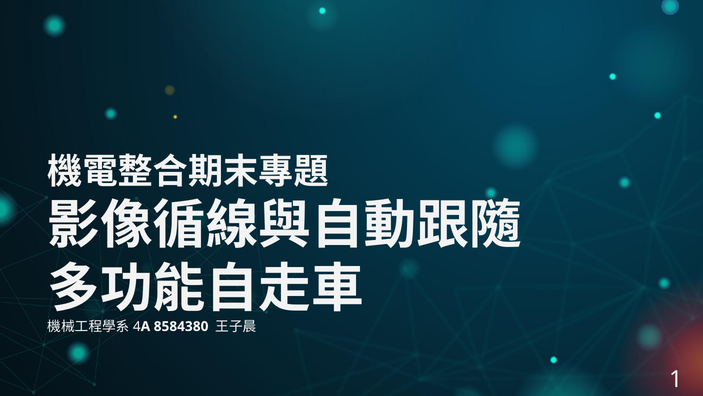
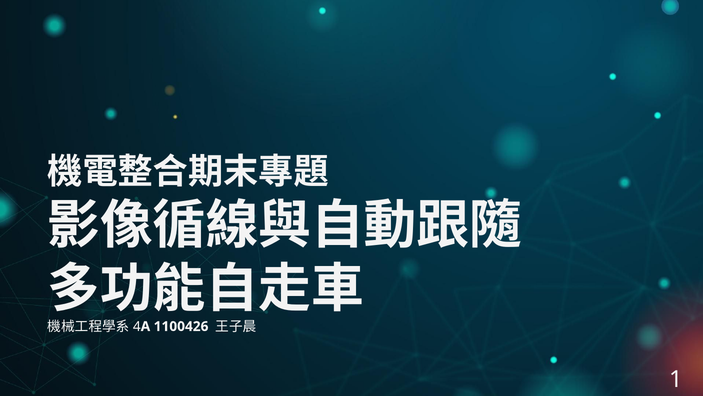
8584380: 8584380 -> 1100426
